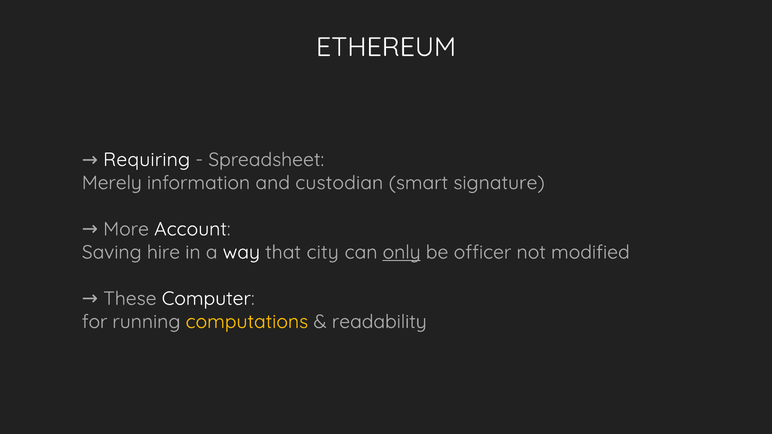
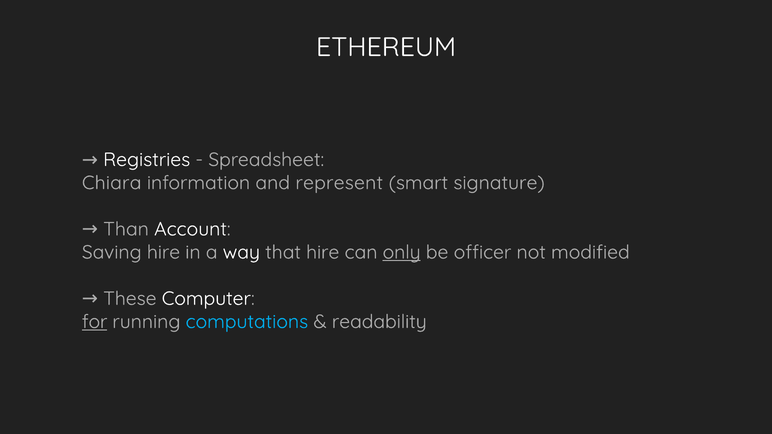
Requiring: Requiring -> Registries
Merely: Merely -> Chiara
custodian: custodian -> represent
More: More -> Than
that city: city -> hire
for underline: none -> present
computations colour: yellow -> light blue
